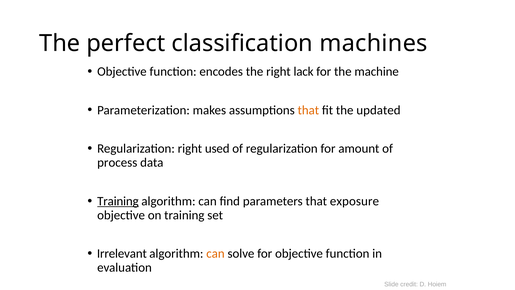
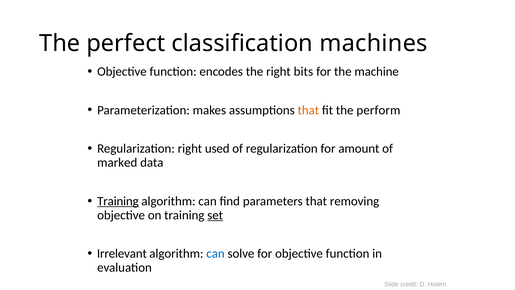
lack: lack -> bits
updated: updated -> perform
process: process -> marked
exposure: exposure -> removing
set underline: none -> present
can at (215, 253) colour: orange -> blue
